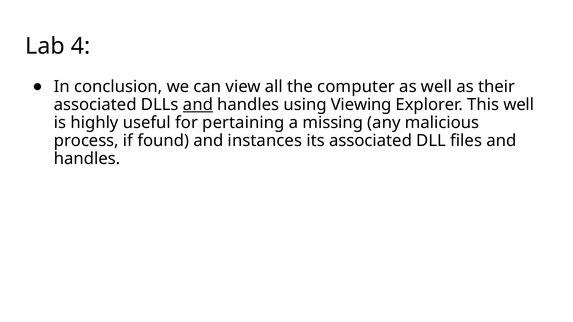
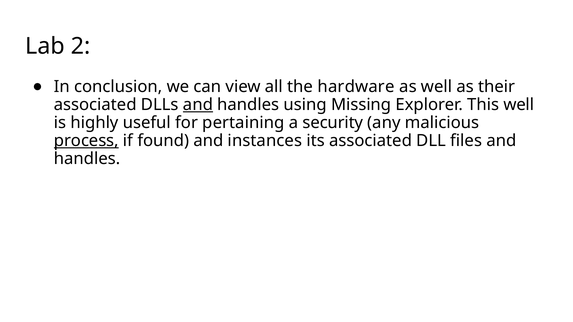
4: 4 -> 2
computer: computer -> hardware
Viewing: Viewing -> Missing
missing: missing -> security
process underline: none -> present
